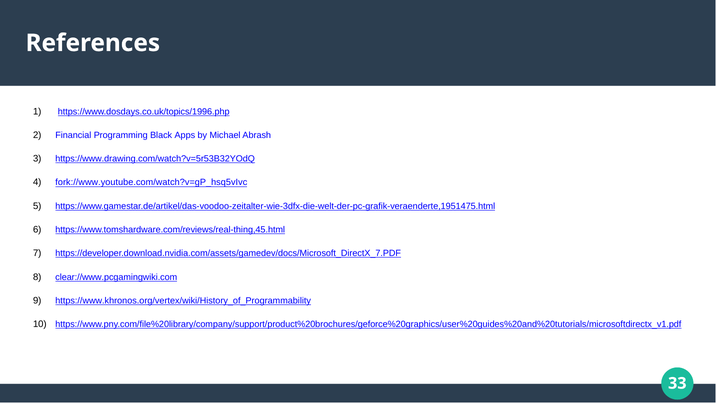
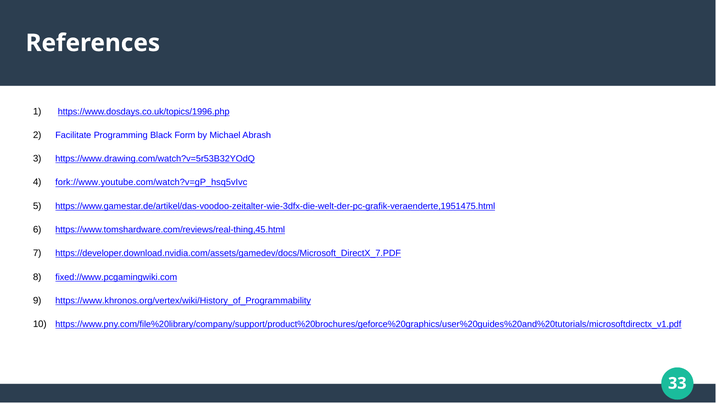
Financial: Financial -> Facilitate
Apps: Apps -> Form
clear://www.pcgamingwiki.com: clear://www.pcgamingwiki.com -> fixed://www.pcgamingwiki.com
